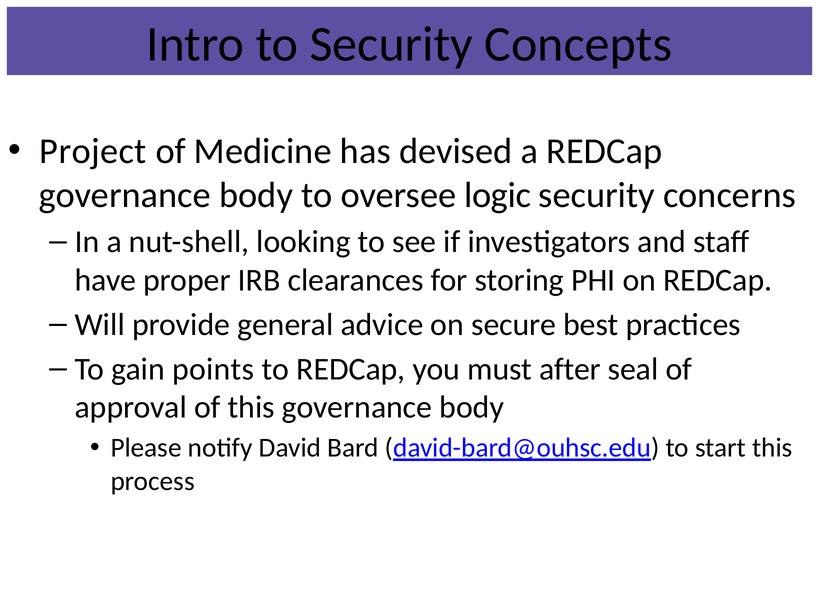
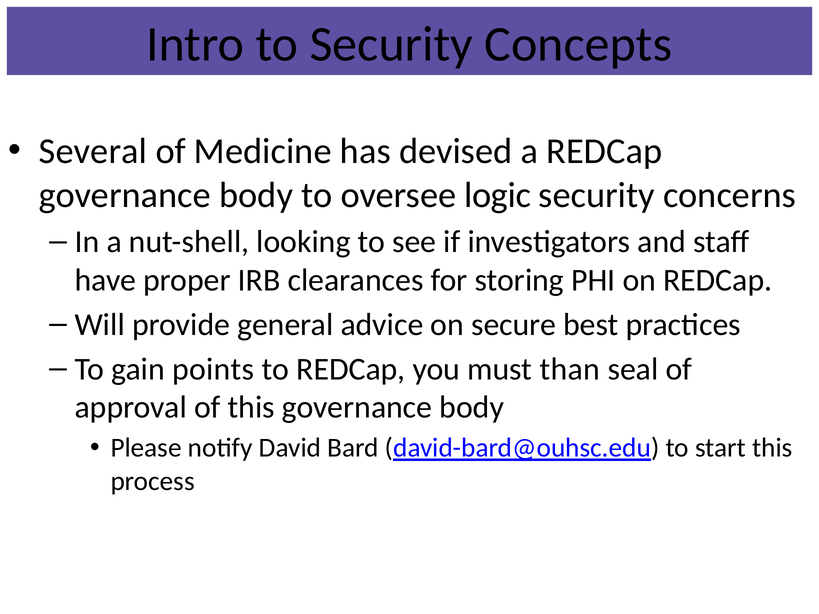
Project: Project -> Several
after: after -> than
